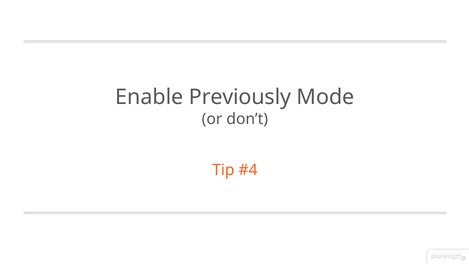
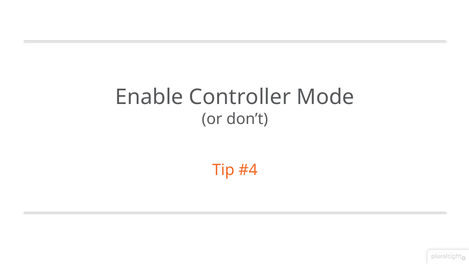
Previously: Previously -> Controller
